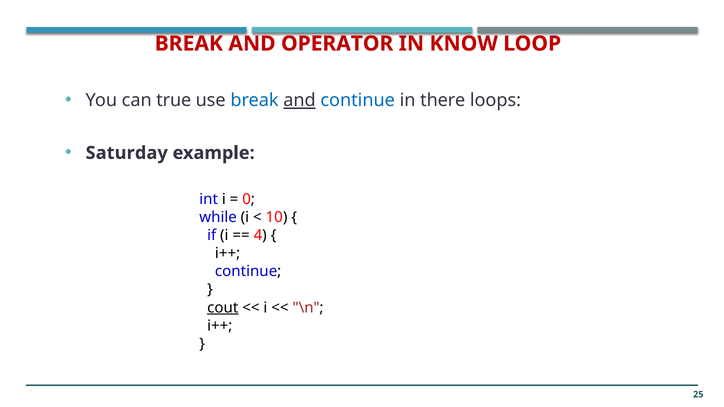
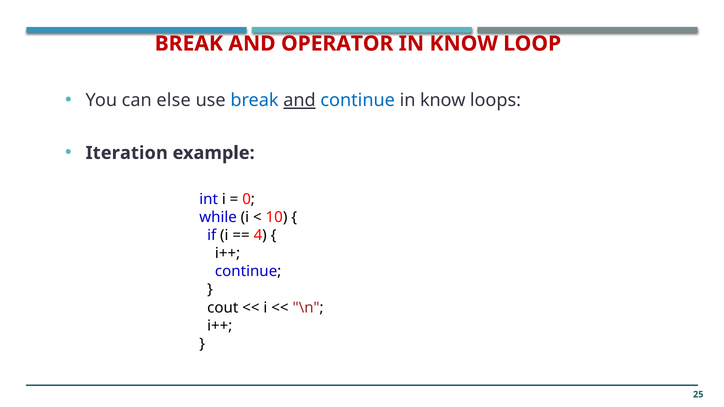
true: true -> else
continue in there: there -> know
Saturday: Saturday -> Iteration
cout underline: present -> none
